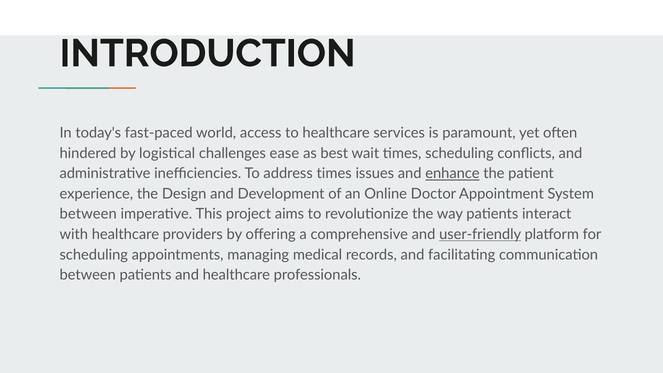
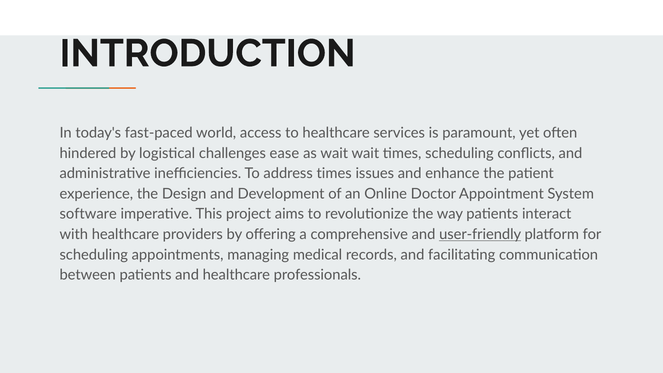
as best: best -> wait
enhance underline: present -> none
between at (88, 214): between -> software
